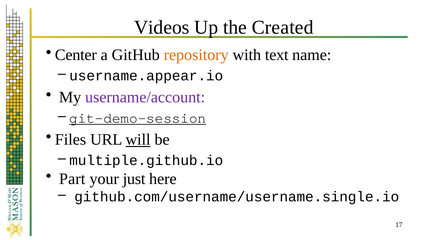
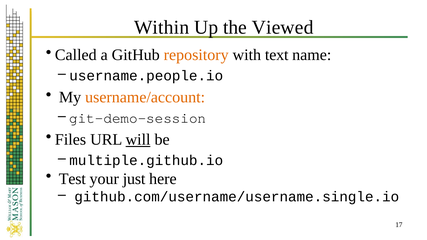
Videos: Videos -> Within
Created: Created -> Viewed
Center: Center -> Called
username.appear.io: username.appear.io -> username.people.io
username/account colour: purple -> orange
git-demo-session underline: present -> none
Part: Part -> Test
